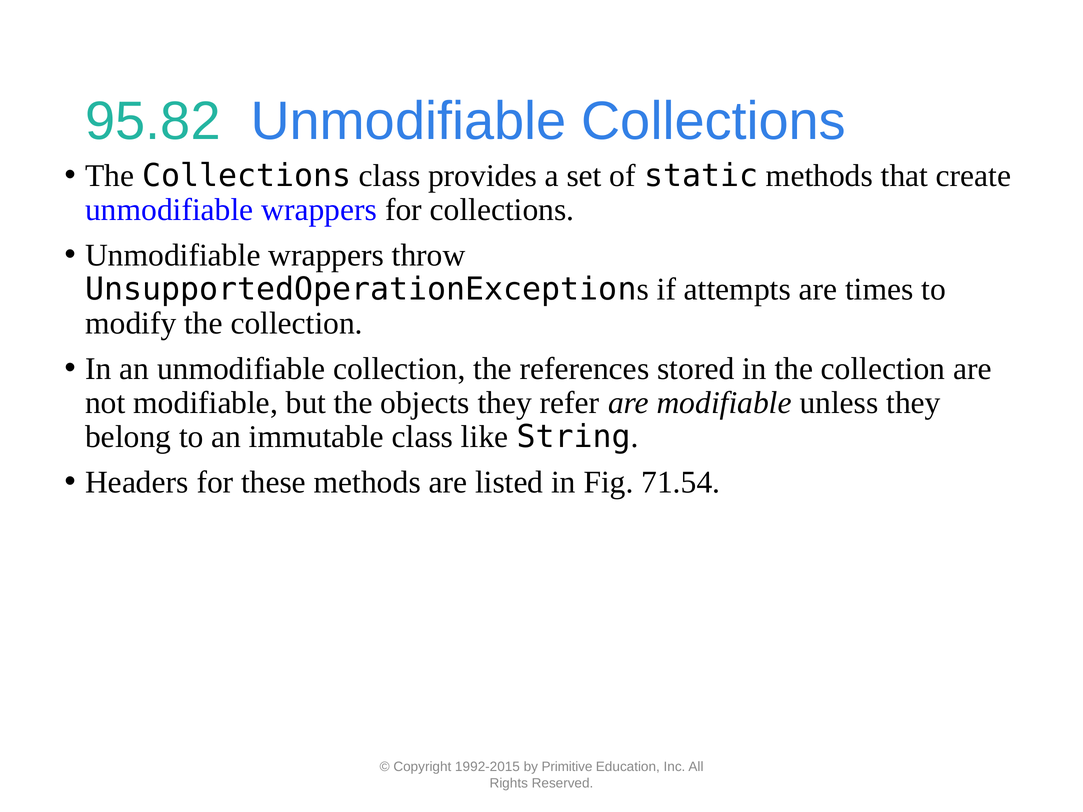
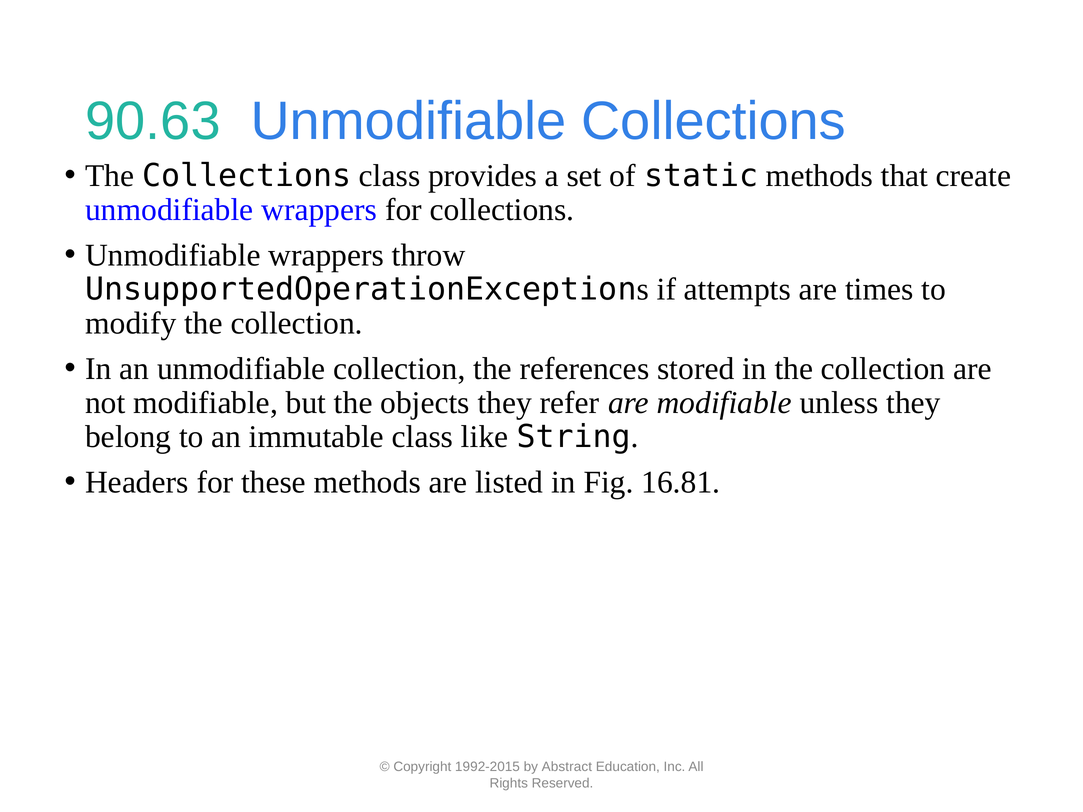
95.82: 95.82 -> 90.63
71.54: 71.54 -> 16.81
Primitive: Primitive -> Abstract
